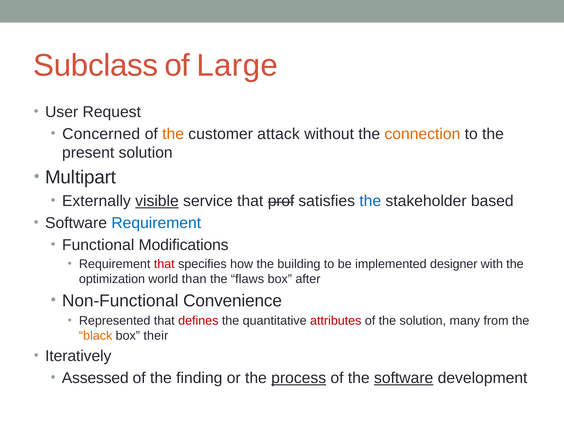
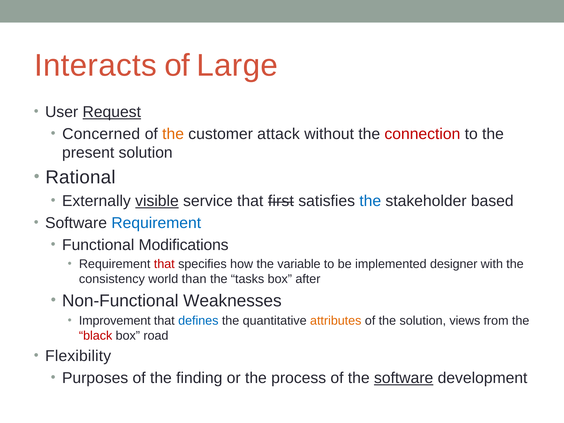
Subclass: Subclass -> Interacts
Request underline: none -> present
connection colour: orange -> red
Multipart: Multipart -> Rational
prof: prof -> first
building: building -> variable
optimization: optimization -> consistency
flaws: flaws -> tasks
Convenience: Convenience -> Weaknesses
Represented: Represented -> Improvement
defines colour: red -> blue
attributes colour: red -> orange
many: many -> views
black colour: orange -> red
their: their -> road
Iteratively: Iteratively -> Flexibility
Assessed: Assessed -> Purposes
process underline: present -> none
